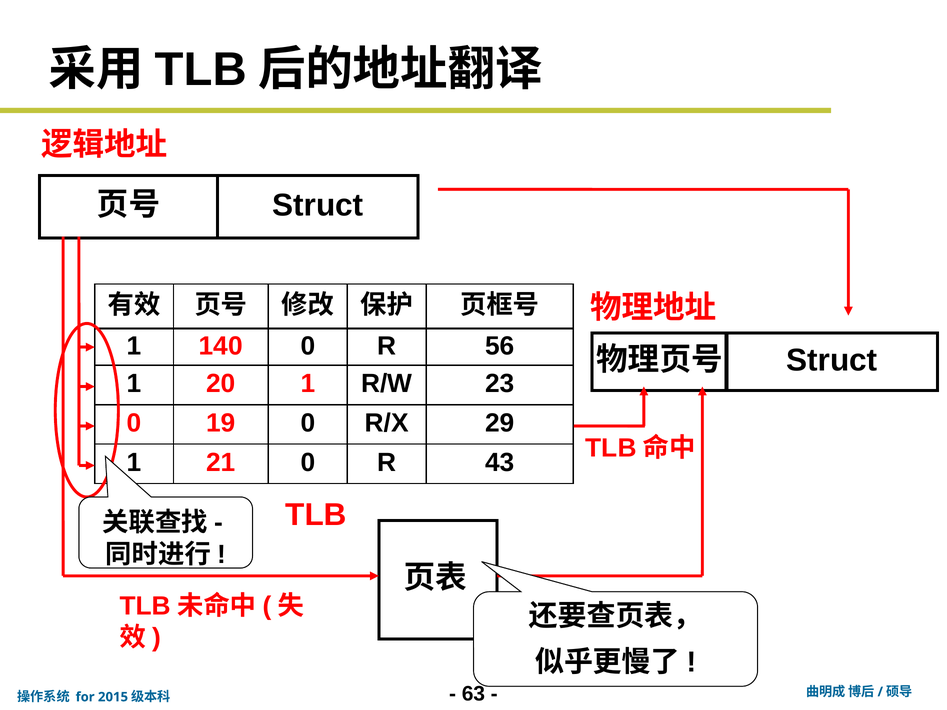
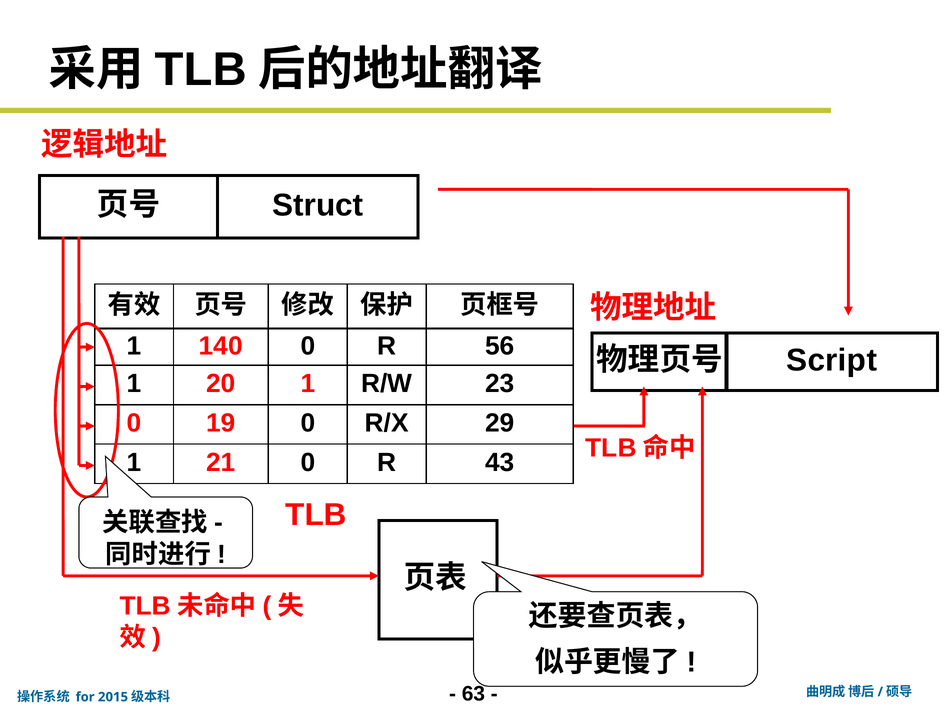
Struct at (832, 360): Struct -> Script
